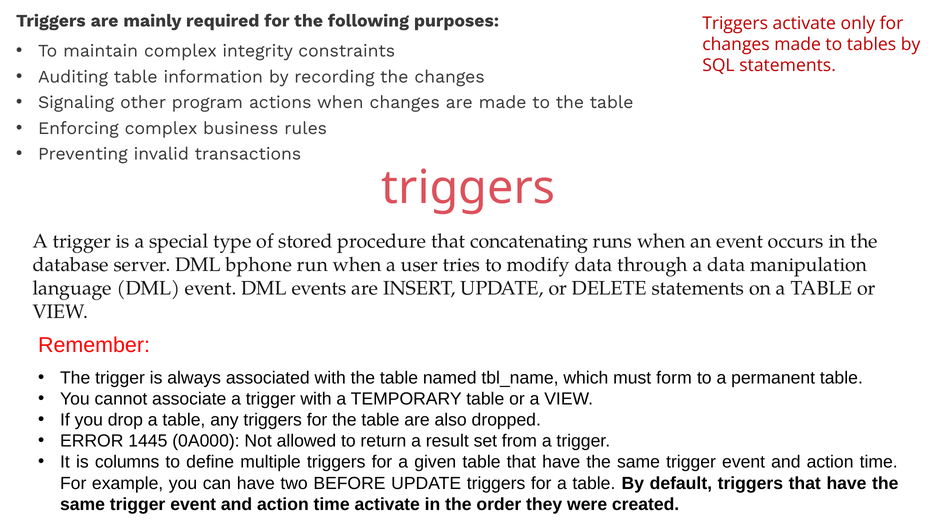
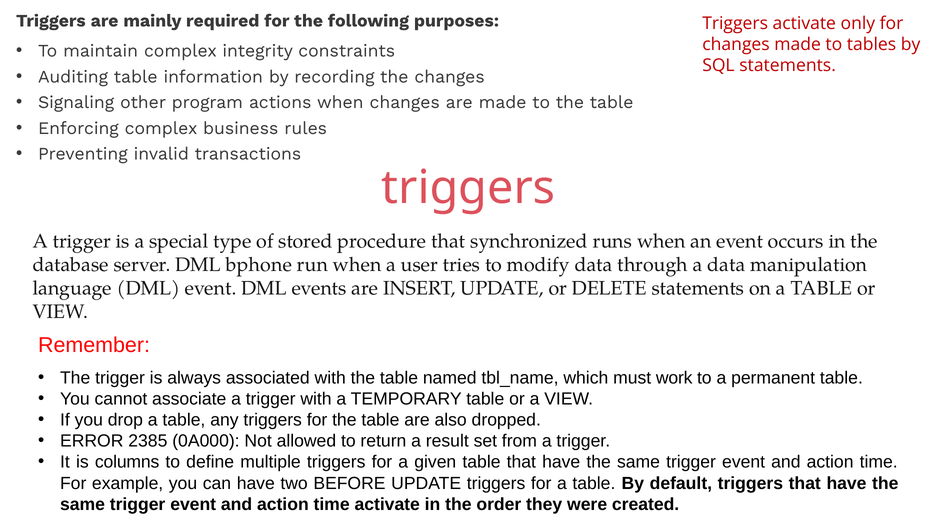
concatenating: concatenating -> synchronized
form: form -> work
1445: 1445 -> 2385
